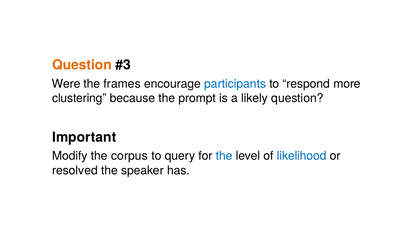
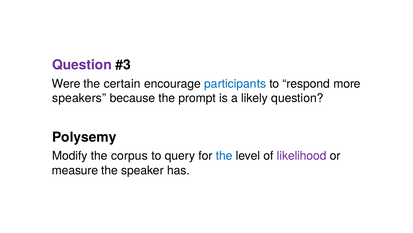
Question at (82, 65) colour: orange -> purple
frames: frames -> certain
clustering: clustering -> speakers
Important: Important -> Polysemy
likelihood colour: blue -> purple
resolved: resolved -> measure
